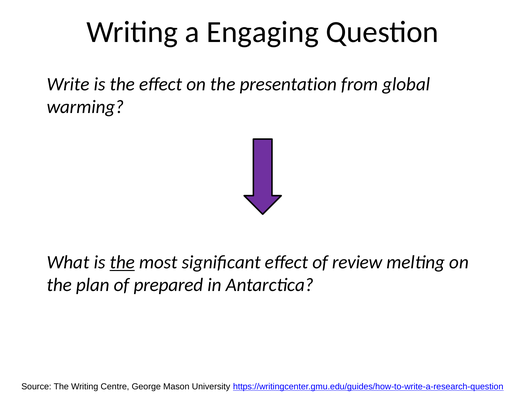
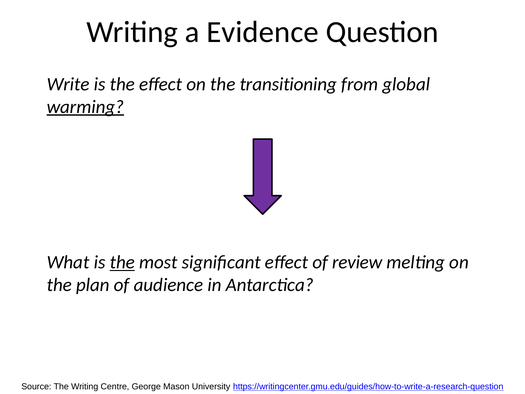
Engaging: Engaging -> Evidence
presentation: presentation -> transitioning
warming underline: none -> present
prepared: prepared -> audience
